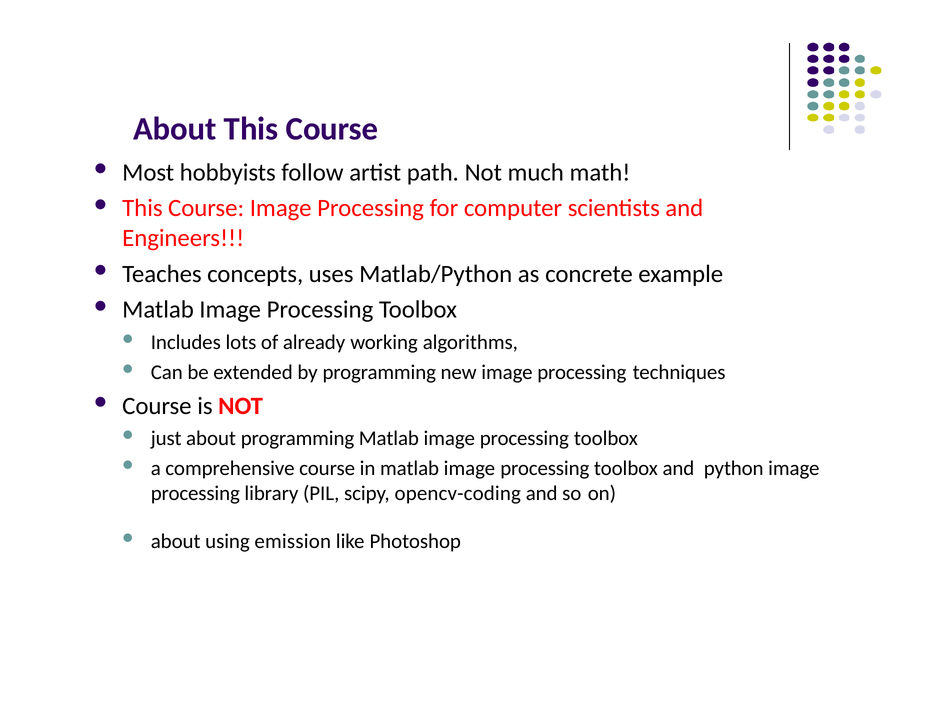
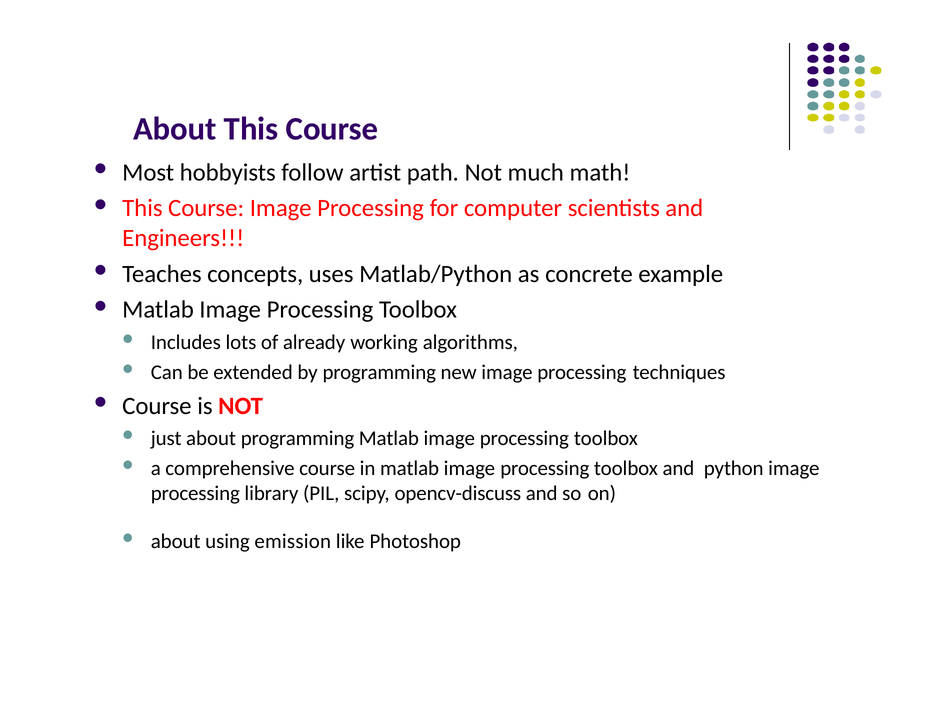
opencv-coding: opencv-coding -> opencv-discuss
